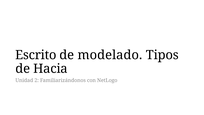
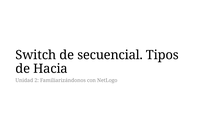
Escrito: Escrito -> Switch
modelado: modelado -> secuencial
